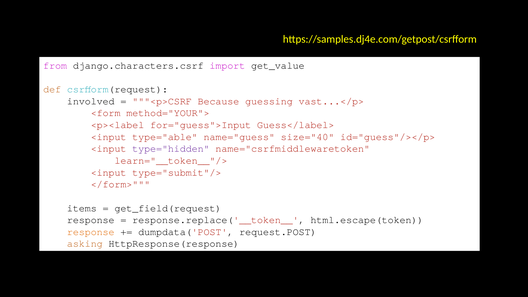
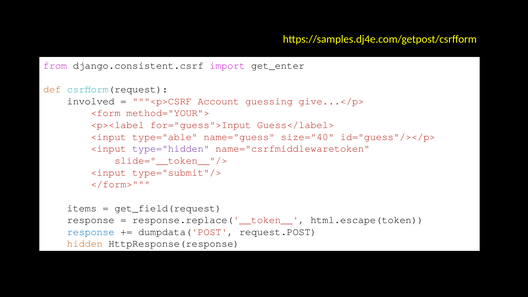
django.characters.csrf: django.characters.csrf -> django.consistent.csrf
get_value: get_value -> get_enter
Because: Because -> Account
vast...</p>: vast...</p> -> give...</p>
learn="__token__"/>: learn="__token__"/> -> slide="__token__"/>
response at (91, 232) colour: orange -> blue
asking: asking -> hidden
